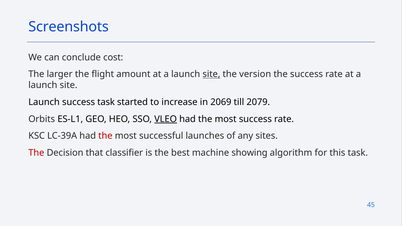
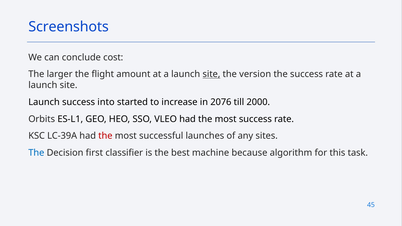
success task: task -> into
2069: 2069 -> 2076
2079: 2079 -> 2000
VLEO underline: present -> none
The at (36, 153) colour: red -> blue
that: that -> first
showing: showing -> because
